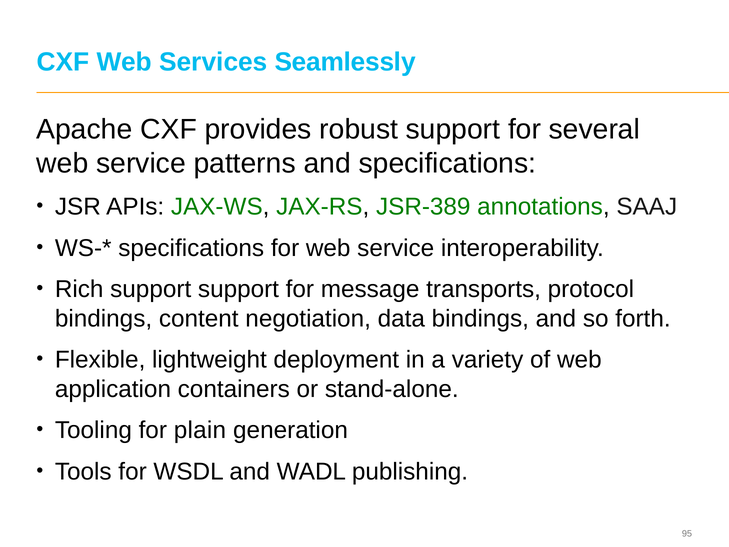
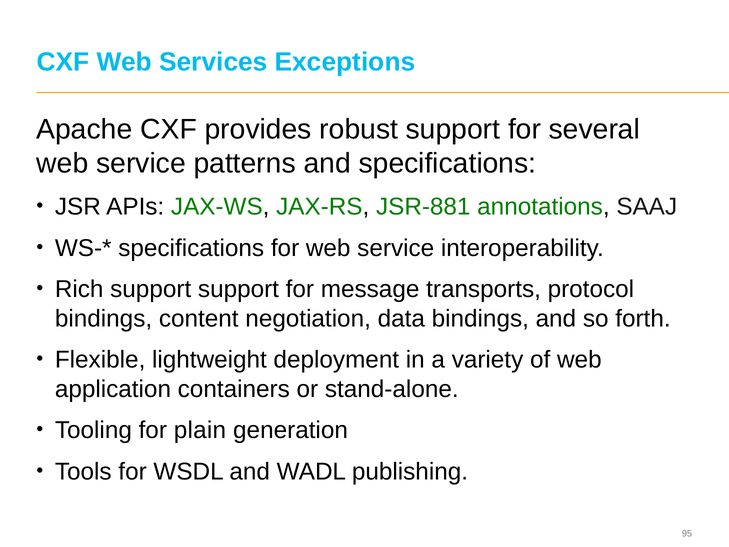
Seamlessly: Seamlessly -> Exceptions
JSR-389: JSR-389 -> JSR-881
